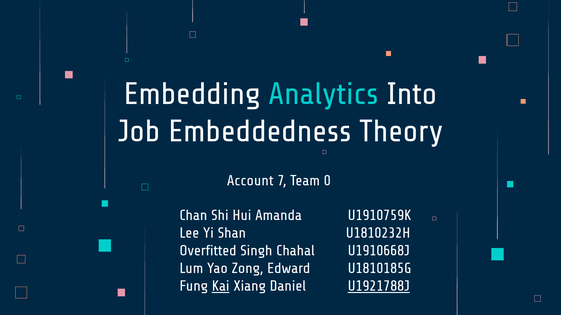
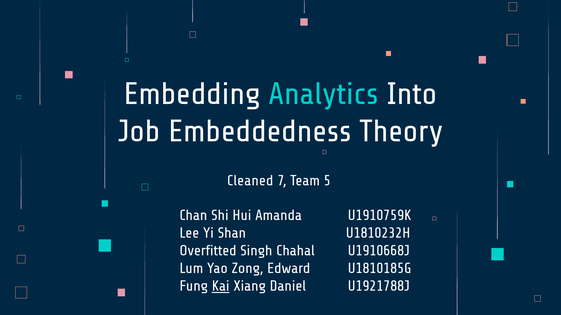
Account: Account -> Cleaned
0: 0 -> 5
U1921788J underline: present -> none
